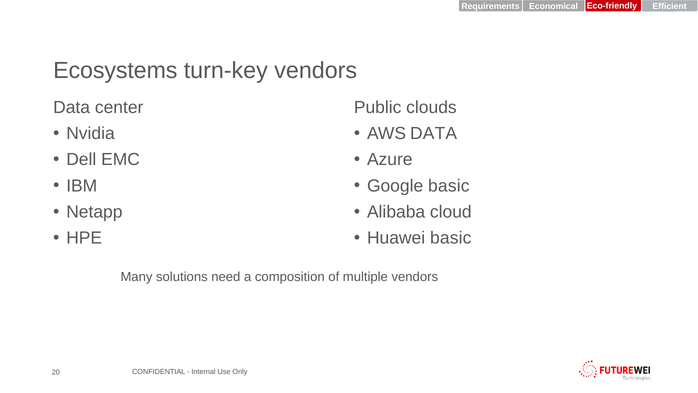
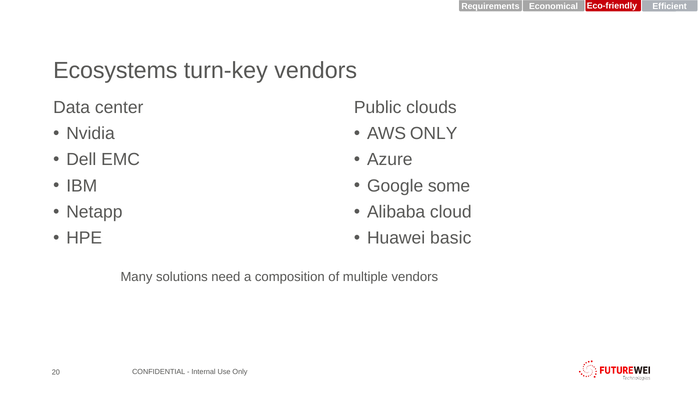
AWS DATA: DATA -> ONLY
Google basic: basic -> some
